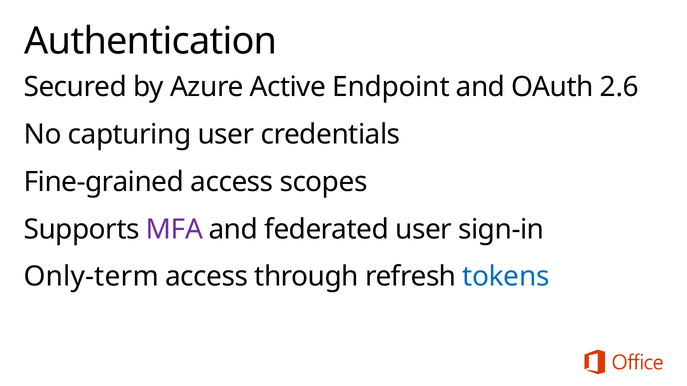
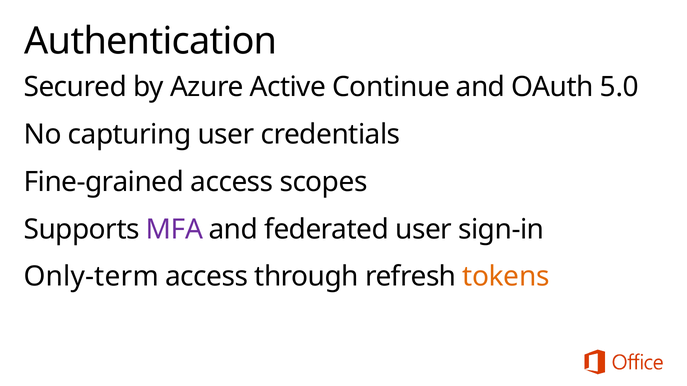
Endpoint: Endpoint -> Continue
2.6: 2.6 -> 5.0
tokens colour: blue -> orange
